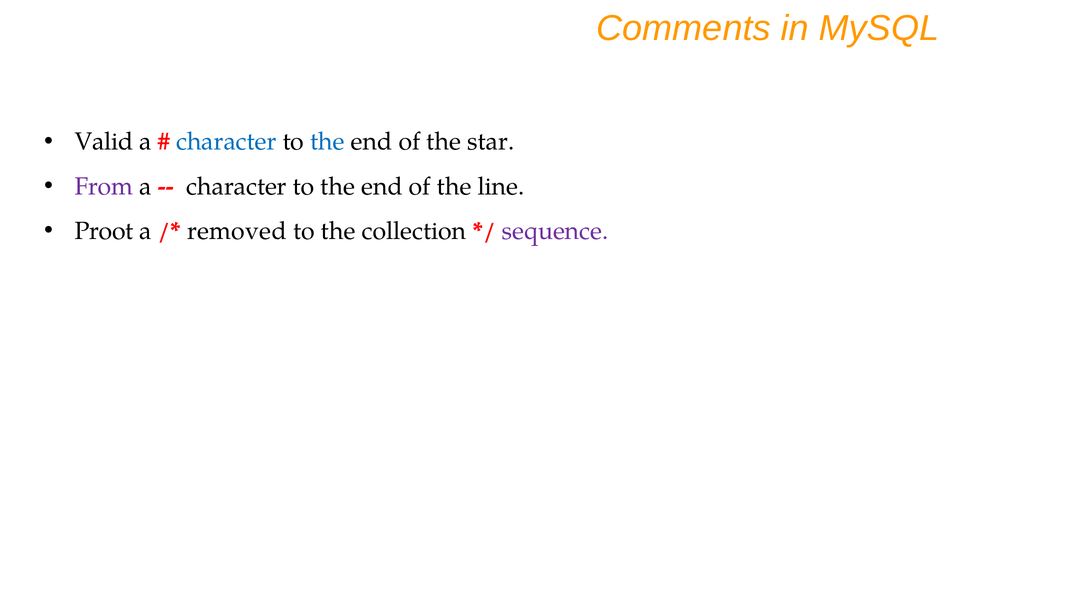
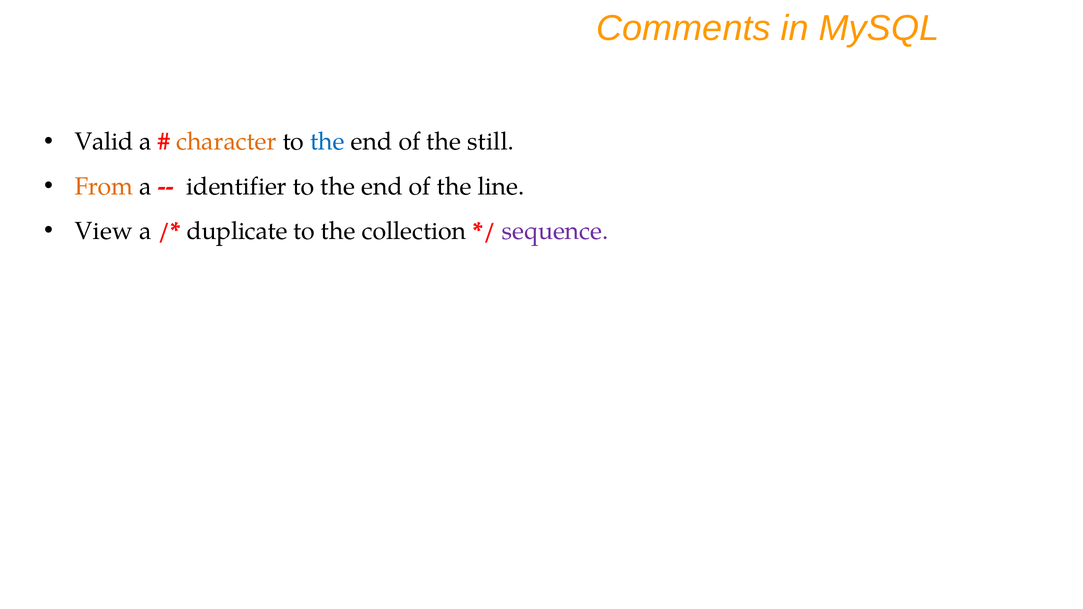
character at (226, 142) colour: blue -> orange
star: star -> still
From colour: purple -> orange
character at (237, 186): character -> identifier
Proot: Proot -> View
removed: removed -> duplicate
